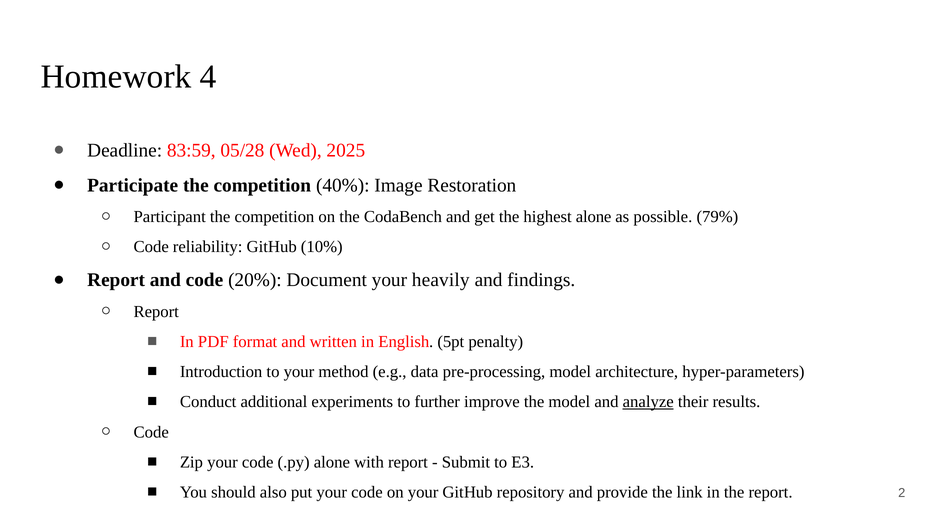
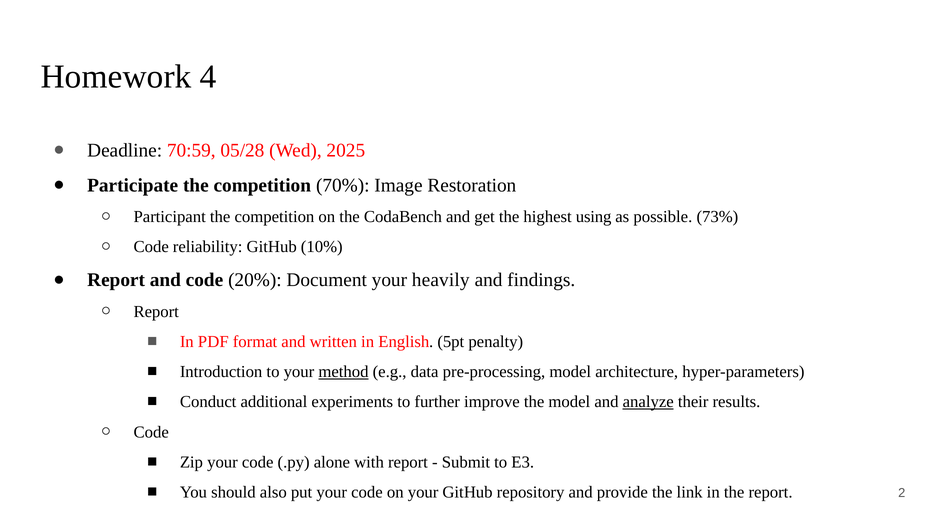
83:59: 83:59 -> 70:59
40%: 40% -> 70%
highest alone: alone -> using
79%: 79% -> 73%
method underline: none -> present
